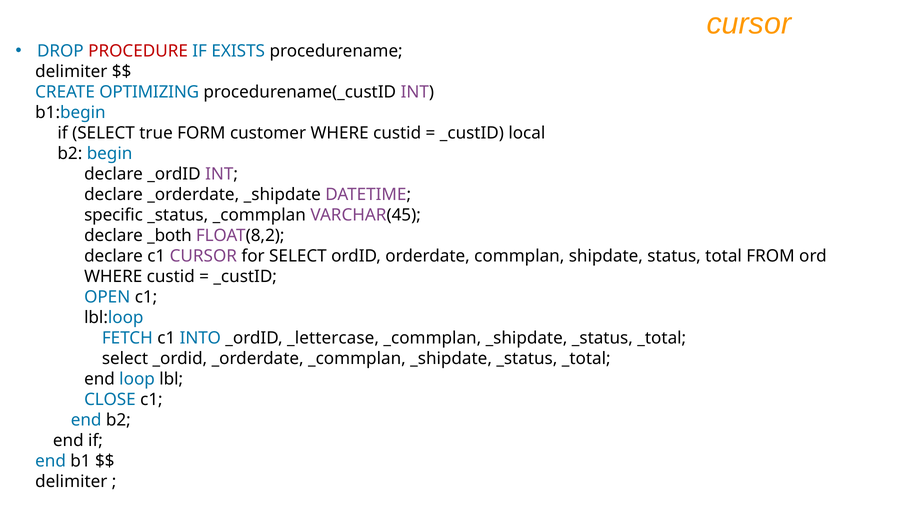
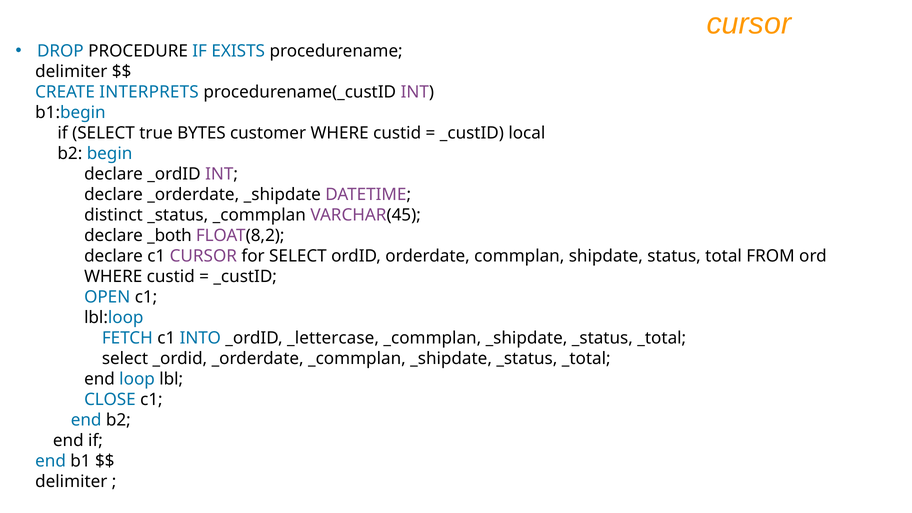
PROCEDURE colour: red -> black
OPTIMIZING: OPTIMIZING -> INTERPRETS
FORM: FORM -> BYTES
specific: specific -> distinct
